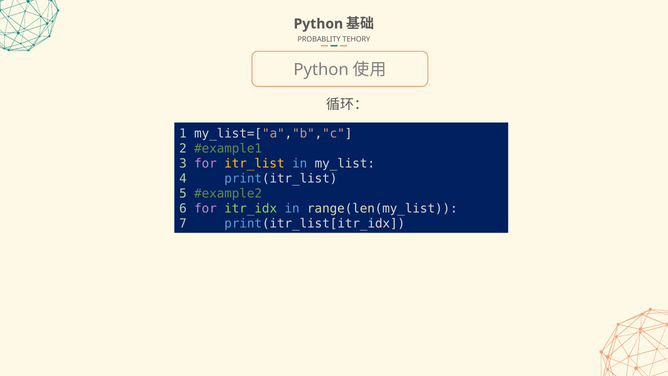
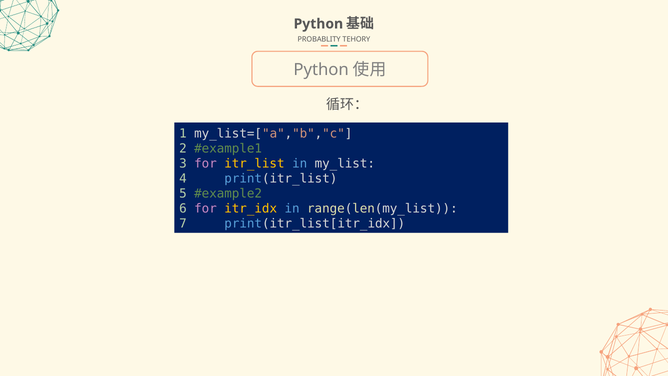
itr_idx colour: light green -> yellow
